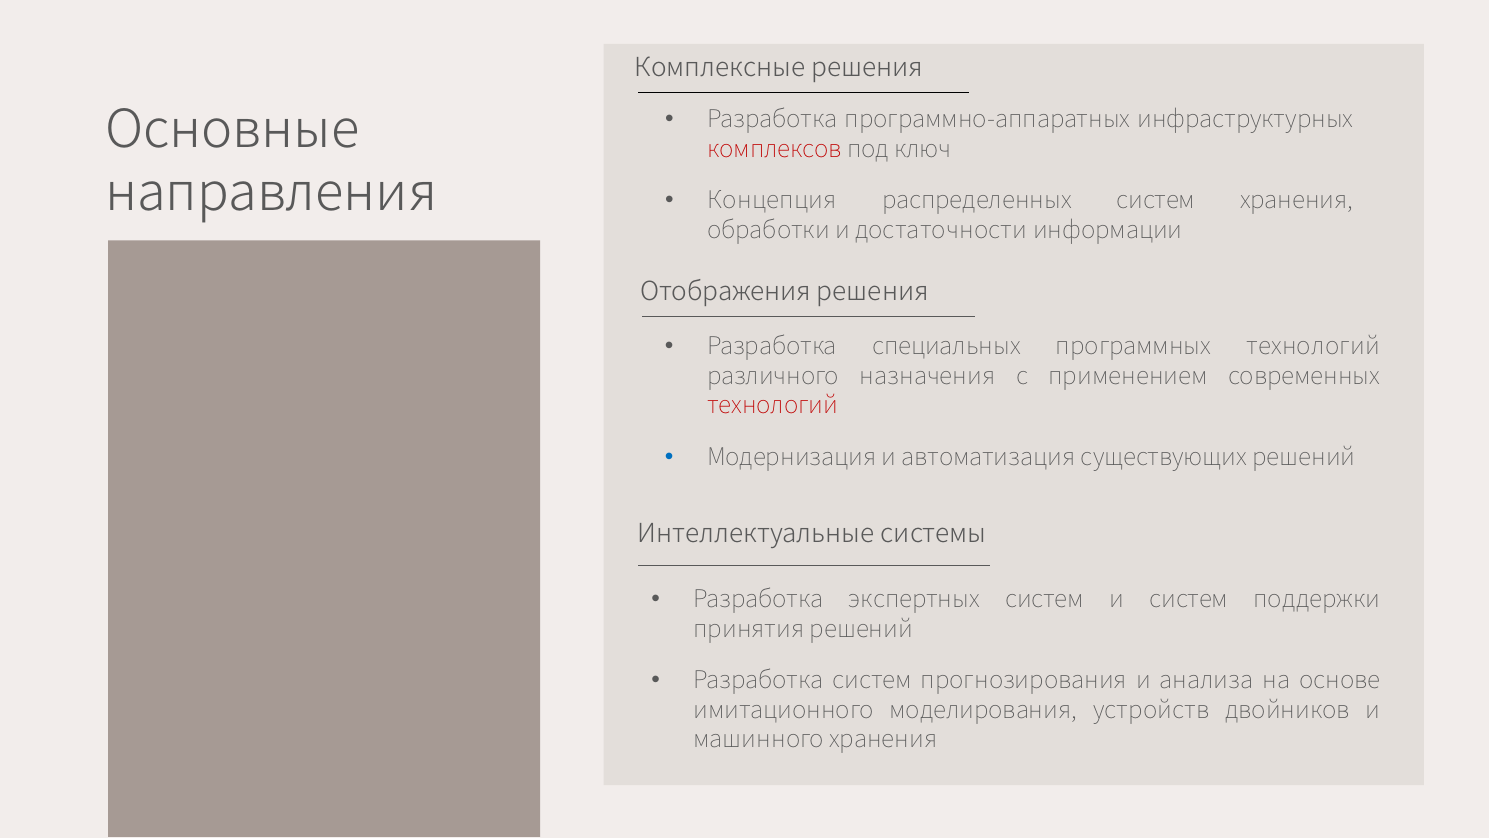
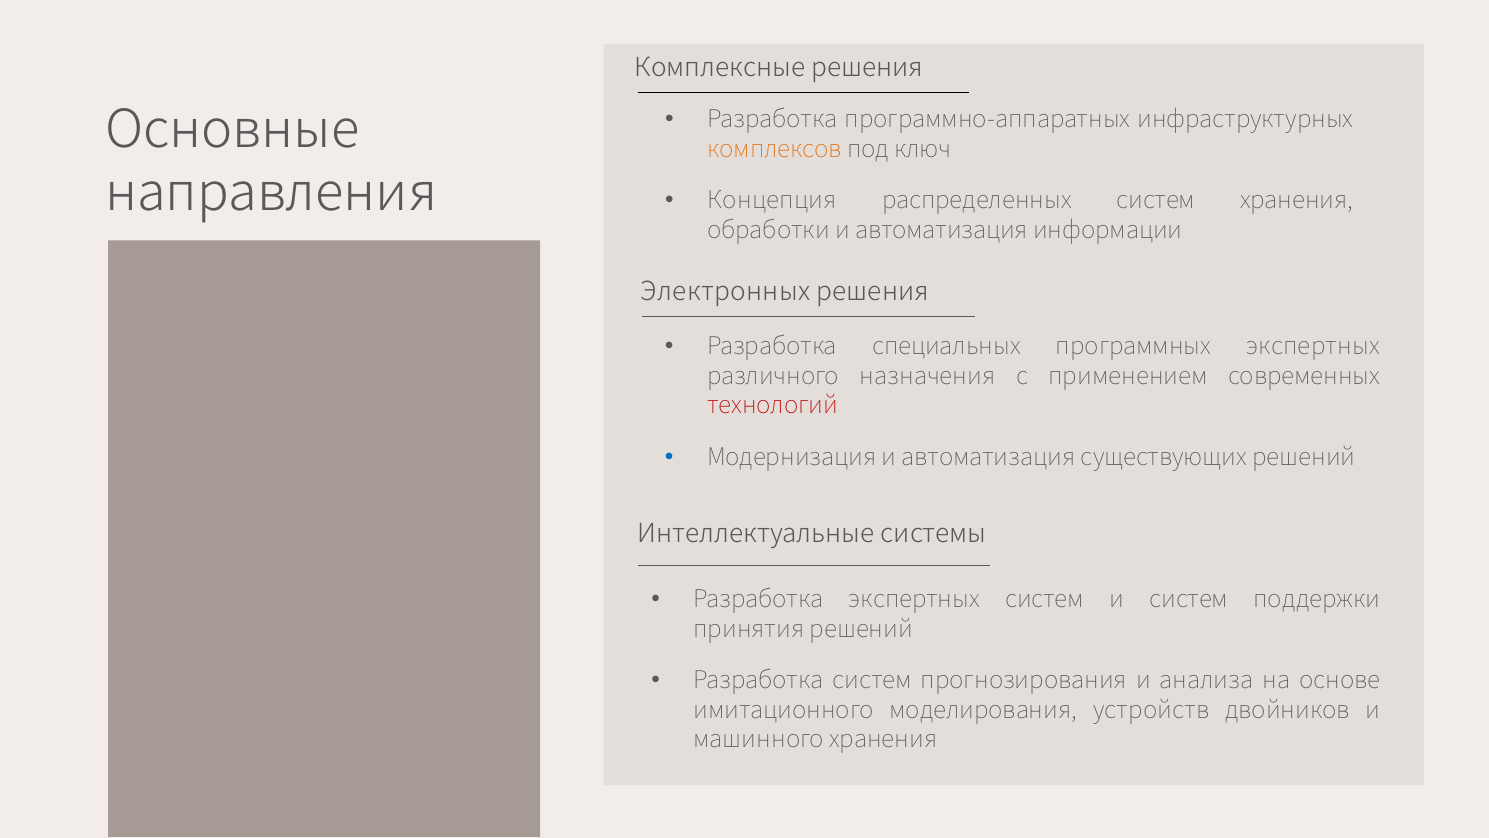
комплексов colour: red -> orange
обработки и достаточности: достаточности -> автоматизация
Отображения: Отображения -> Электронных
программных технологий: технологий -> экспертных
